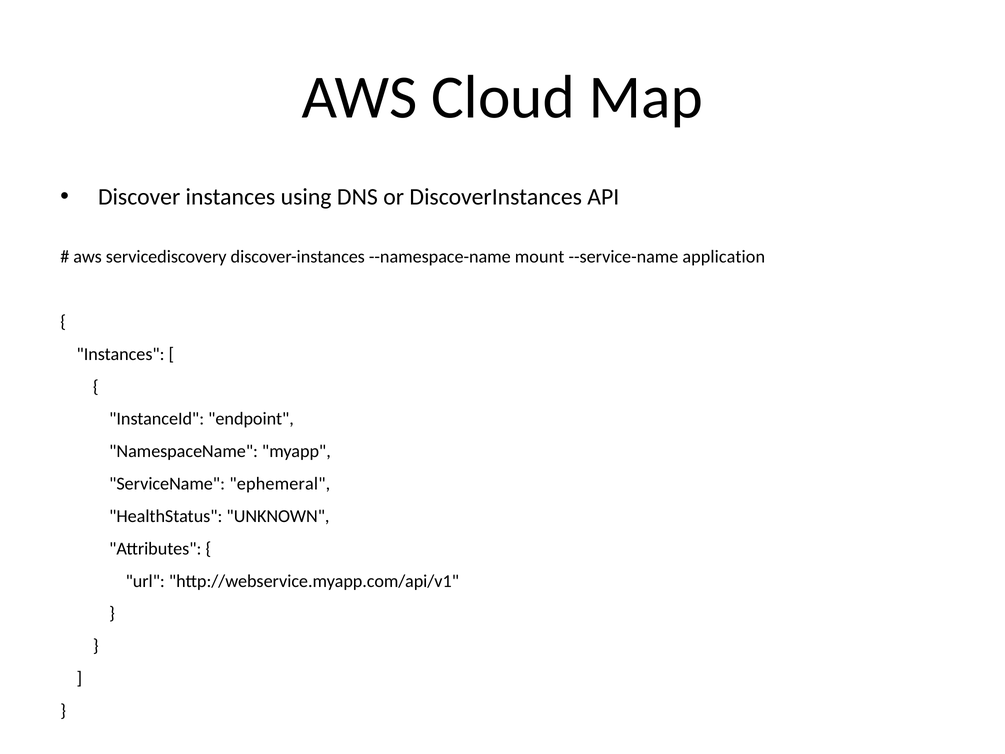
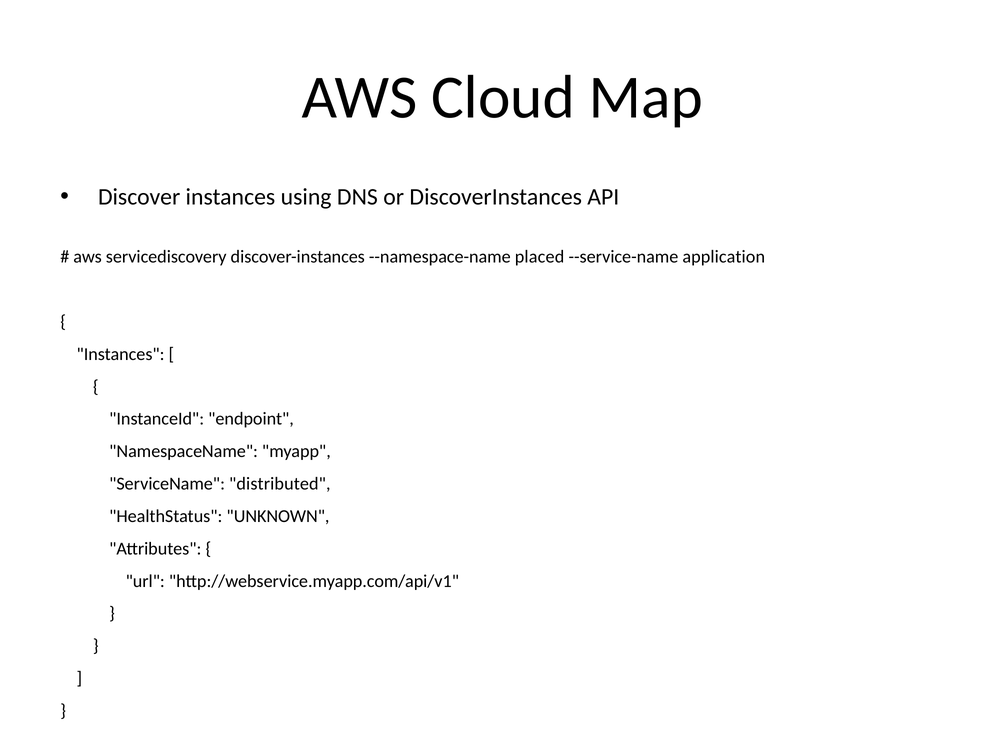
mount: mount -> placed
ephemeral: ephemeral -> distributed
